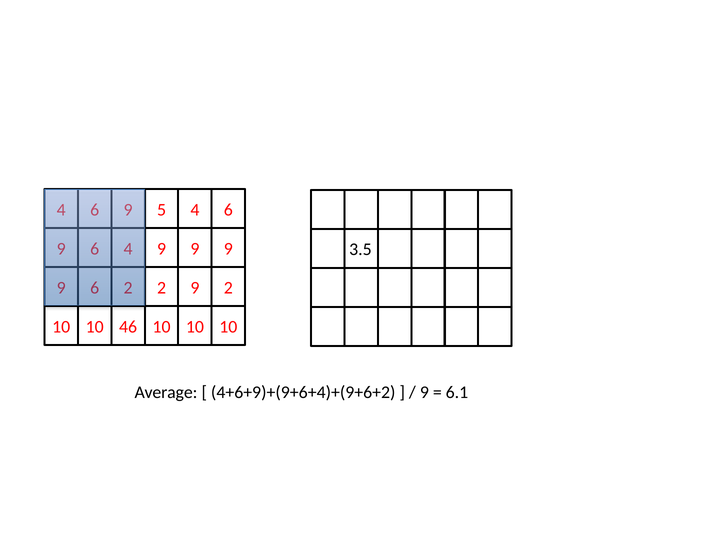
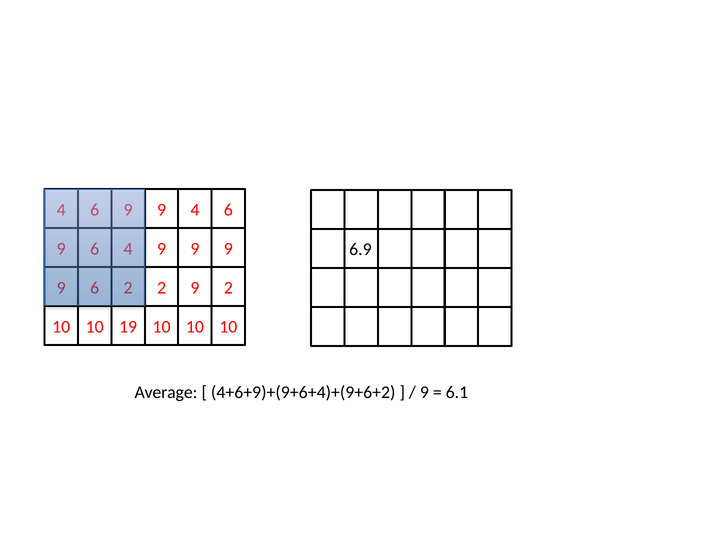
5 at (162, 210): 5 -> 9
3.5: 3.5 -> 6.9
46: 46 -> 19
